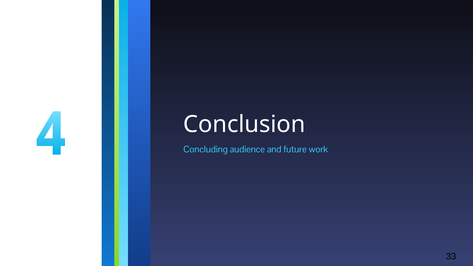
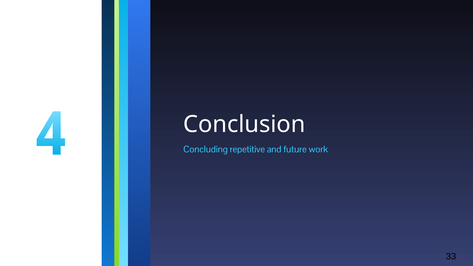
audience: audience -> repetitive
